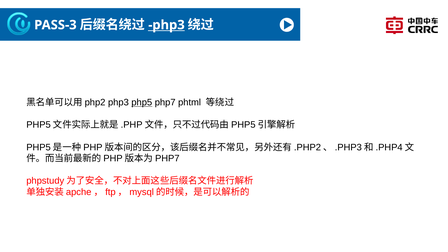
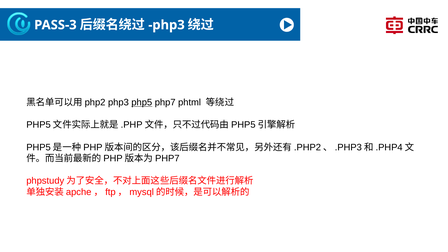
php3 at (166, 25) underline: present -> none
